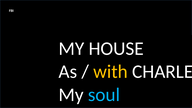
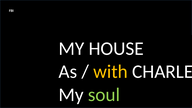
soul colour: light blue -> light green
